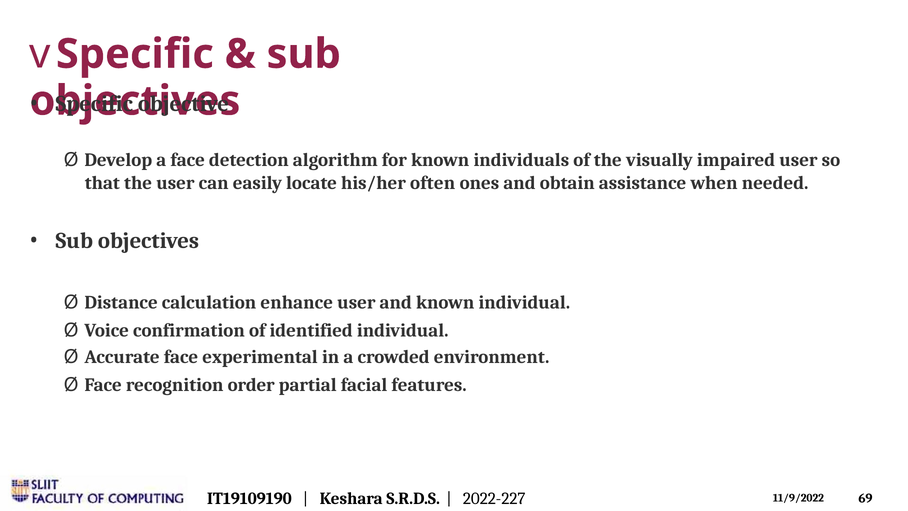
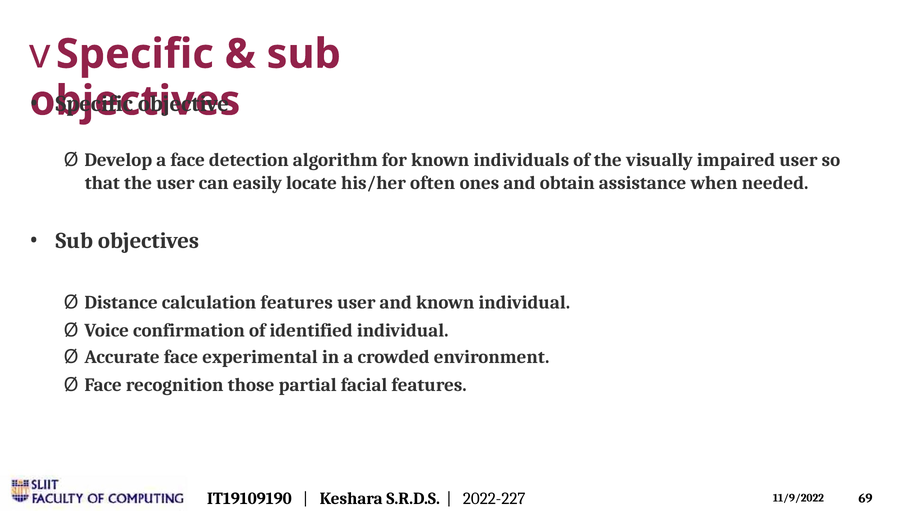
calculation enhance: enhance -> features
order: order -> those
